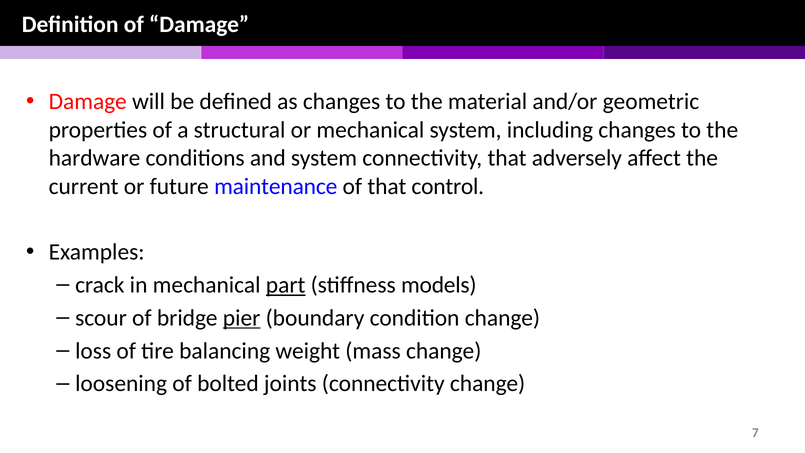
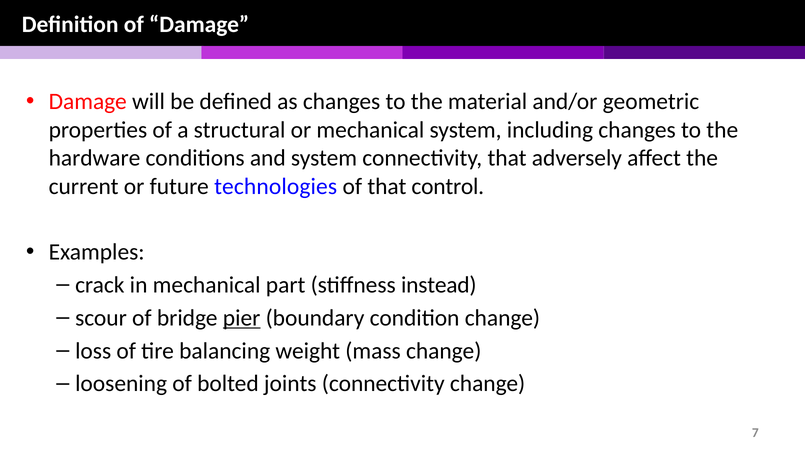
maintenance: maintenance -> technologies
part underline: present -> none
models: models -> instead
